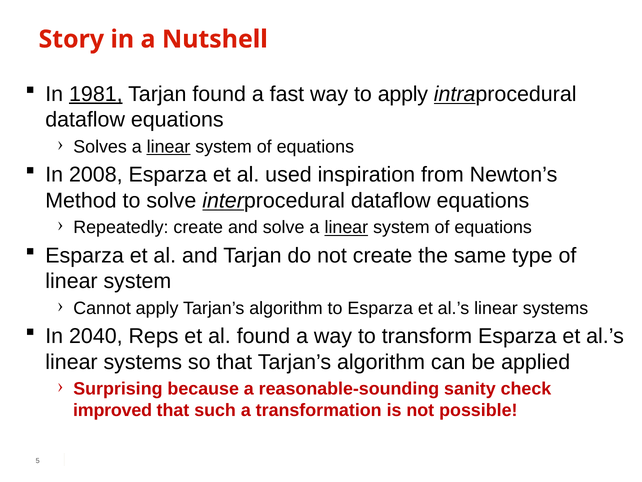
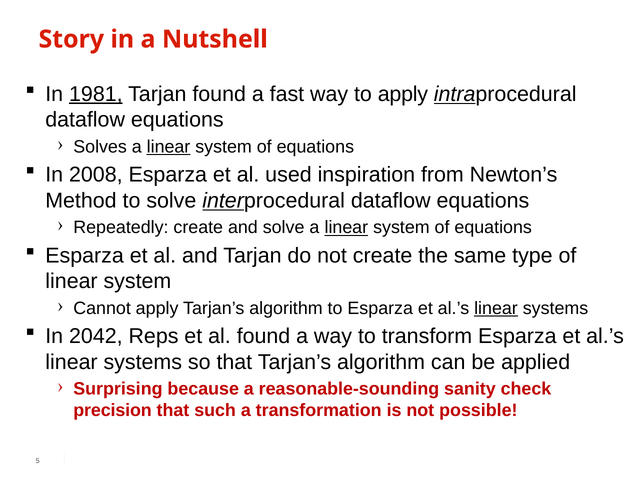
linear at (496, 308) underline: none -> present
2040: 2040 -> 2042
improved: improved -> precision
